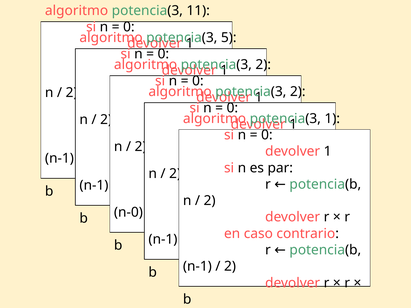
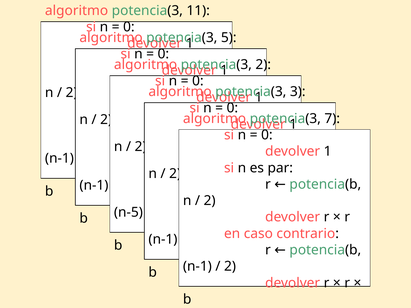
2 at (298, 92): 2 -> 3
1 at (332, 119): 1 -> 7
n-0: n-0 -> n-5
